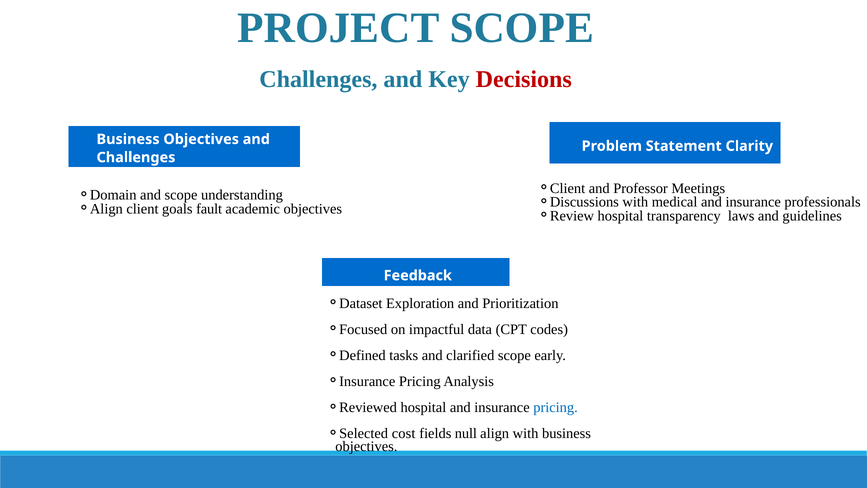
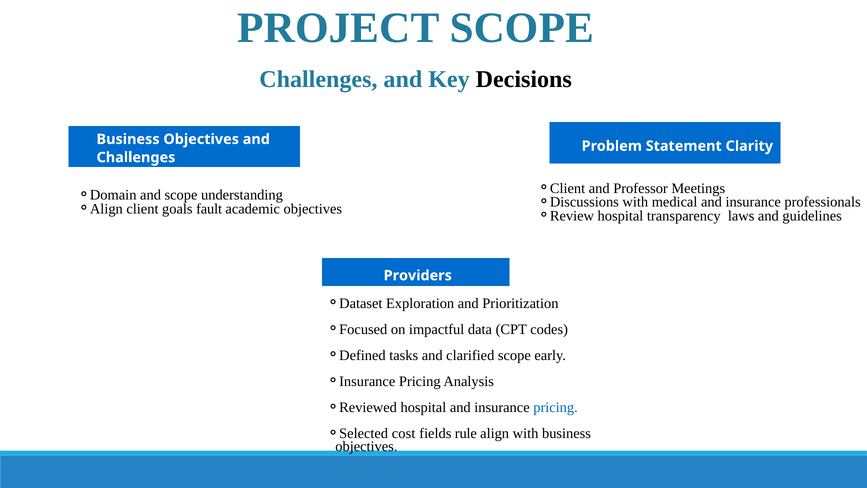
Decisions colour: red -> black
Feedback: Feedback -> Providers
null: null -> rule
